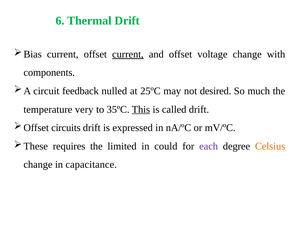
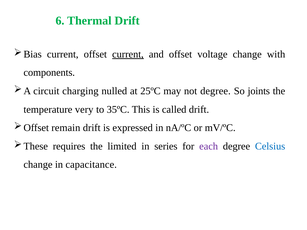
feedback: feedback -> charging
not desired: desired -> degree
much: much -> joints
This underline: present -> none
circuits: circuits -> remain
could: could -> series
Celsius colour: orange -> blue
